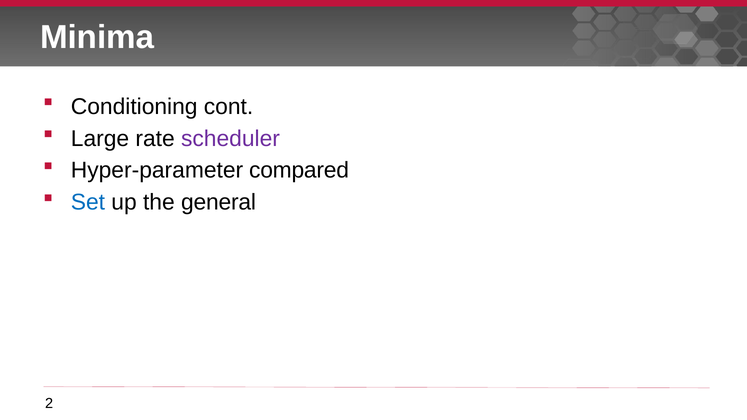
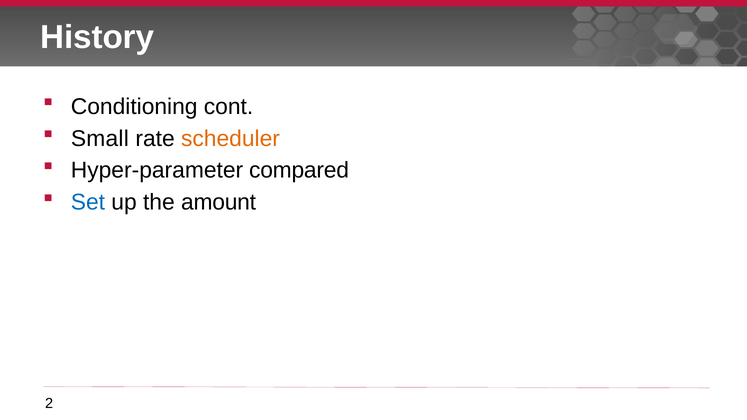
Minima: Minima -> History
Large: Large -> Small
scheduler colour: purple -> orange
general: general -> amount
